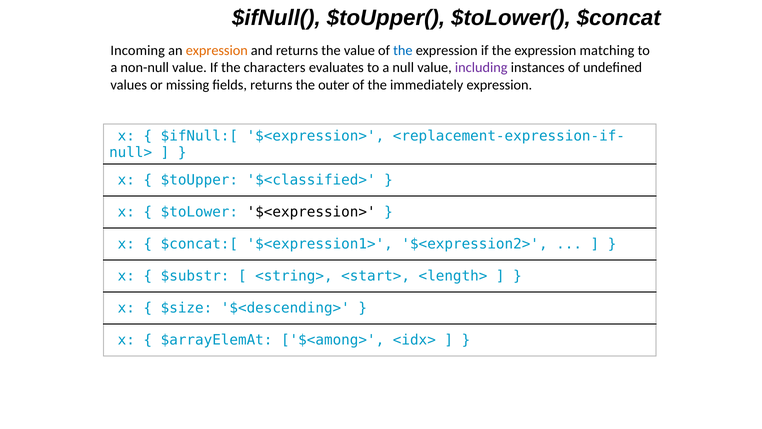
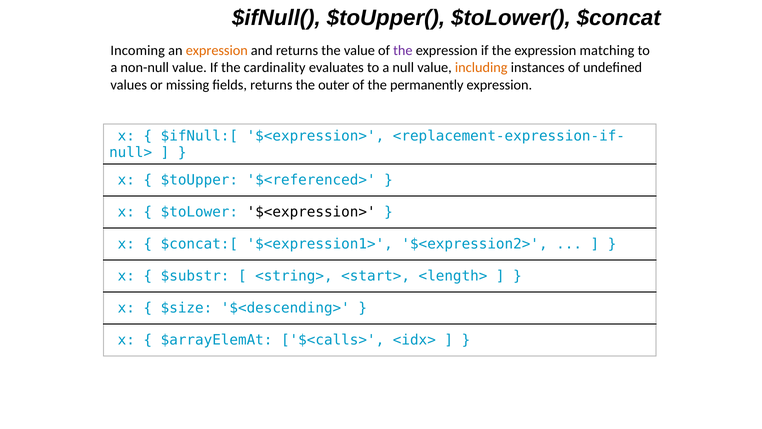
the at (403, 50) colour: blue -> purple
characters: characters -> cardinality
including colour: purple -> orange
immediately: immediately -> permanently
$<classified>: $<classified> -> $<referenced>
$<among>: $<among> -> $<calls>
